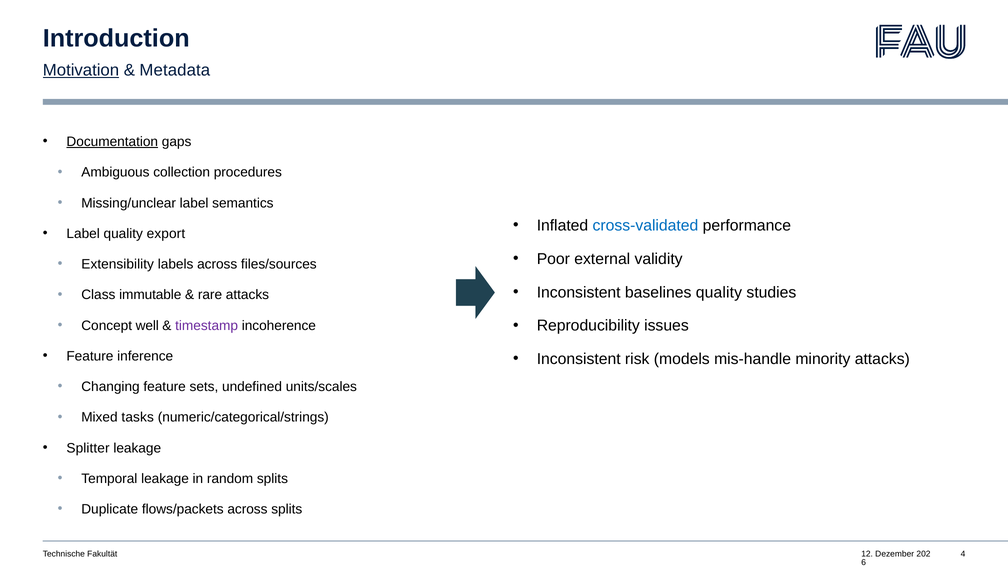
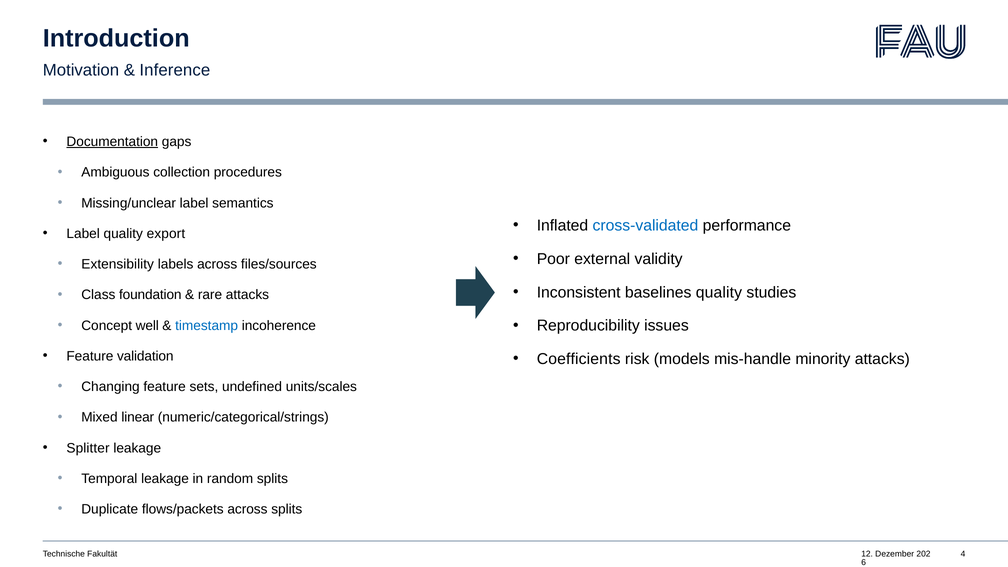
Motivation underline: present -> none
Metadata: Metadata -> Inference
immutable: immutable -> foundation
timestamp colour: purple -> blue
inference: inference -> validation
Inconsistent at (579, 359): Inconsistent -> Coefficients
tasks: tasks -> linear
